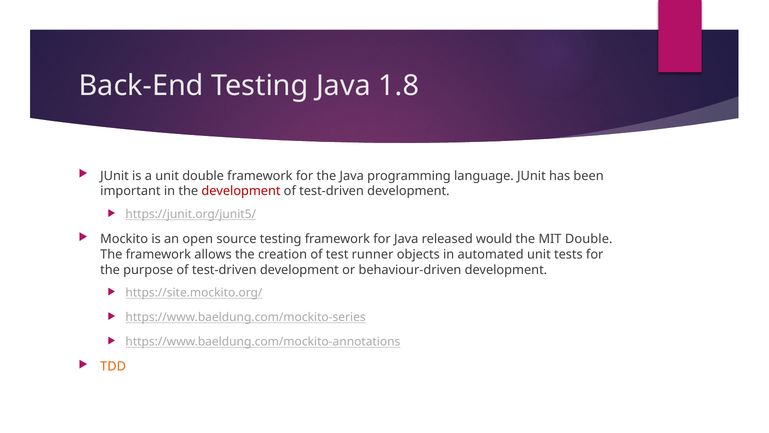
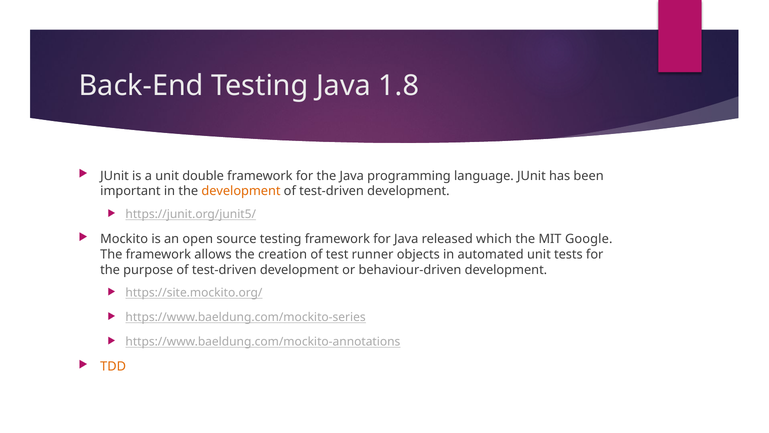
development at (241, 191) colour: red -> orange
would: would -> which
MIT Double: Double -> Google
